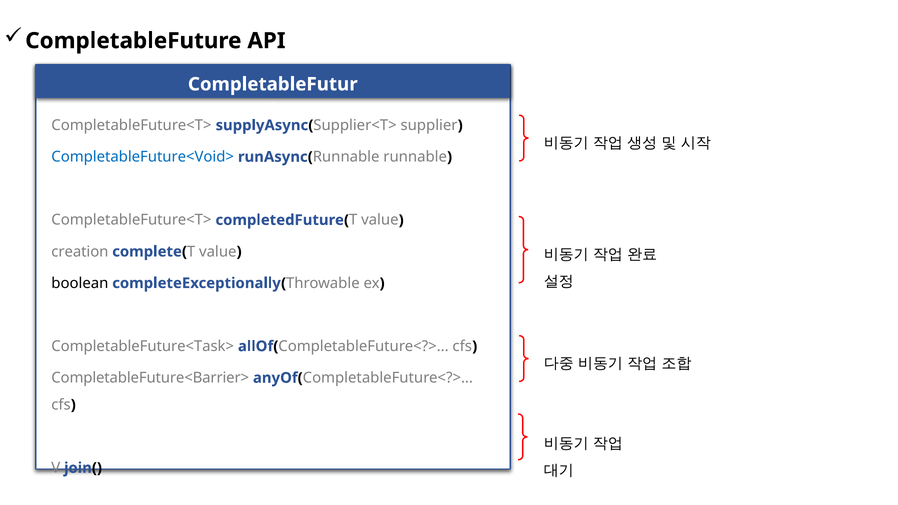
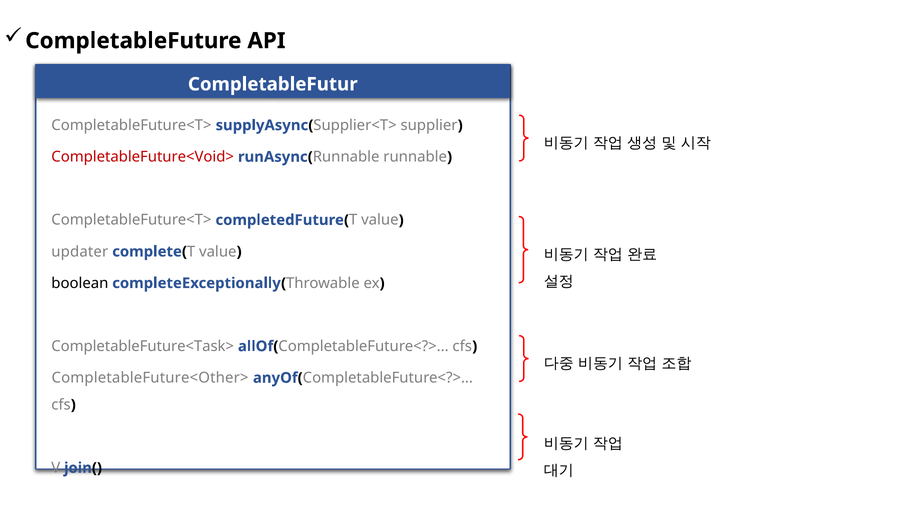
CompletableFuture<Void> colour: blue -> red
creation: creation -> updater
CompletableFuture<Barrier>: CompletableFuture<Barrier> -> CompletableFuture<Other>
